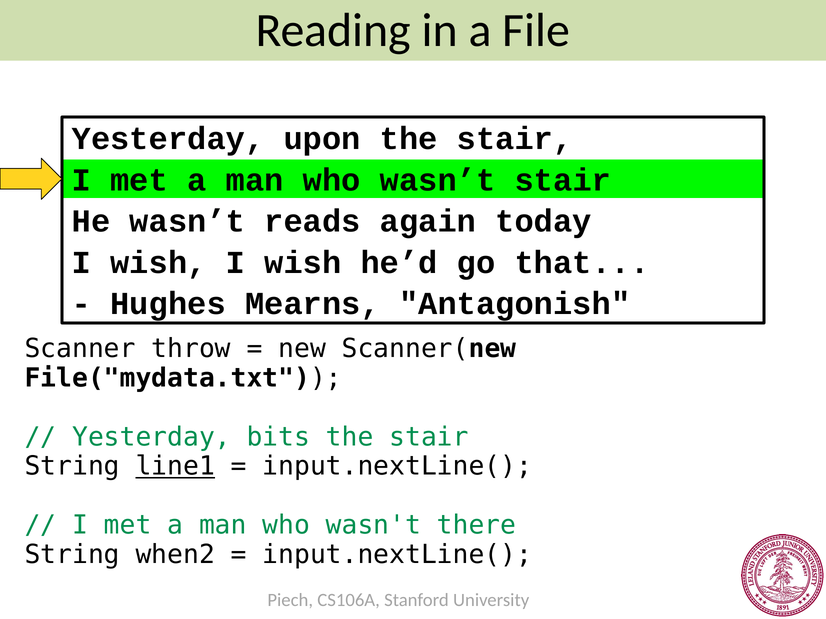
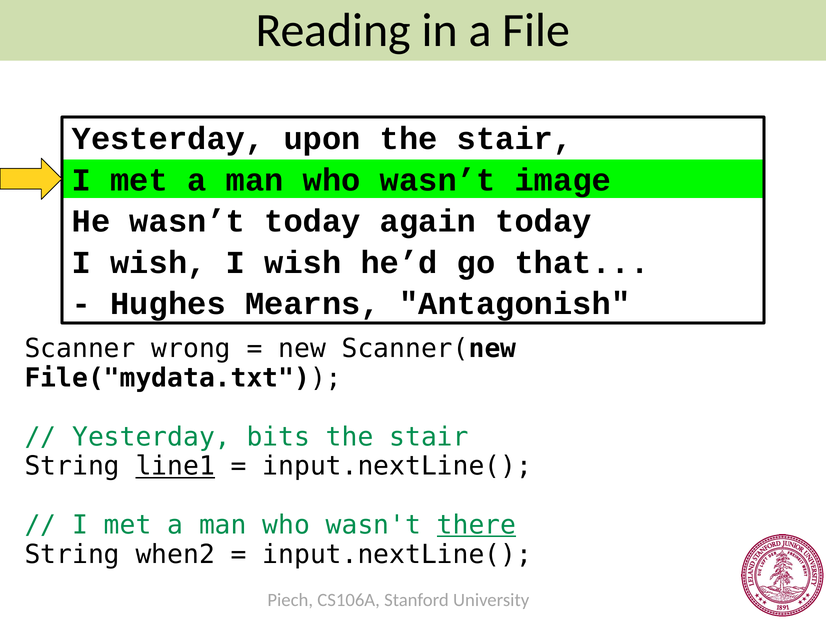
wasn’t stair: stair -> image
wasn’t reads: reads -> today
throw: throw -> wrong
there underline: none -> present
